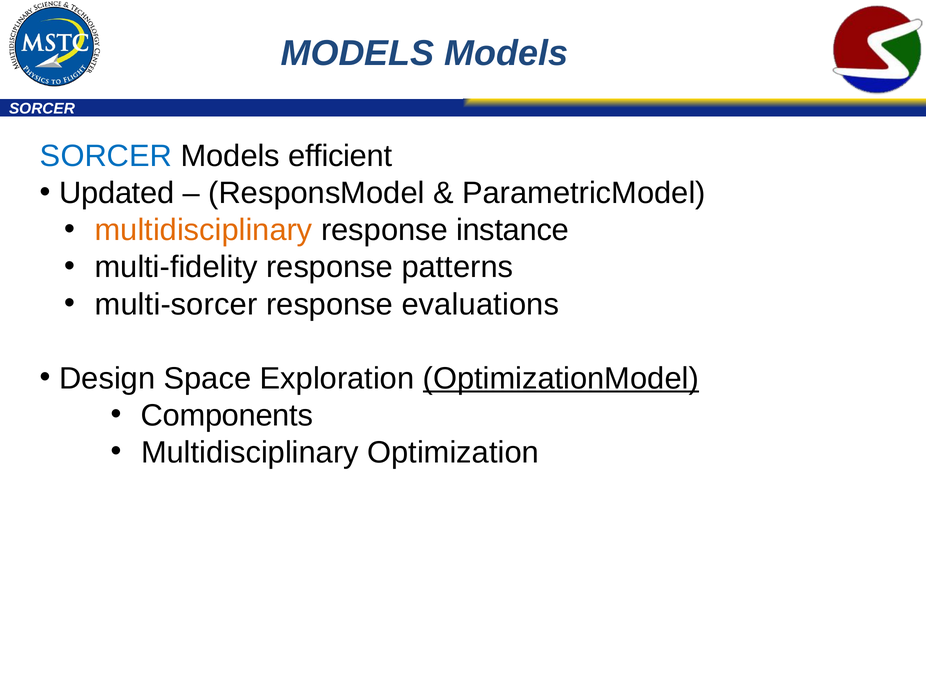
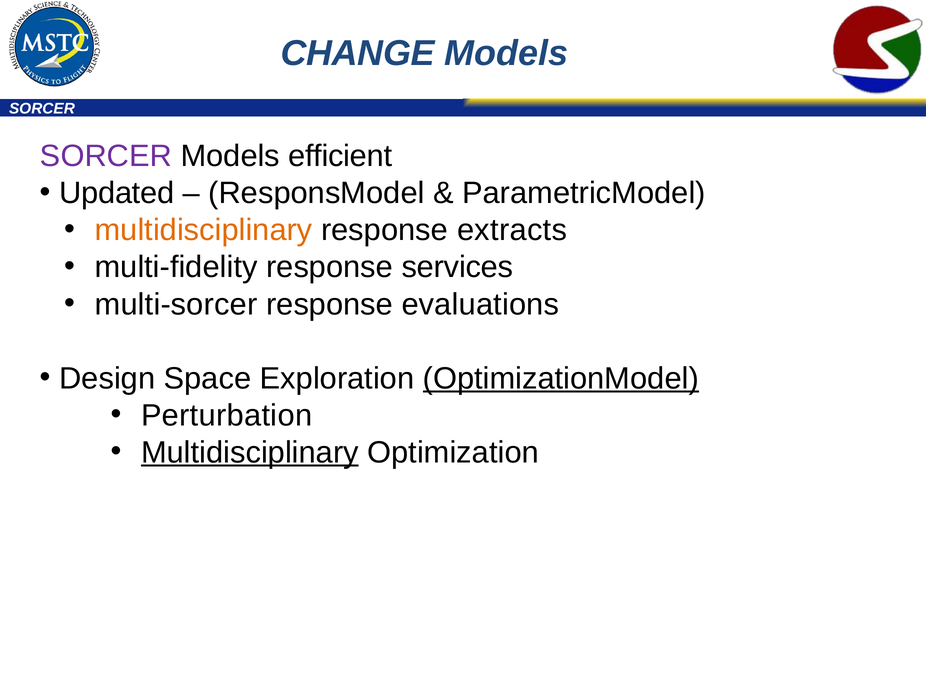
MODELS at (357, 54): MODELS -> CHANGE
SORCER at (106, 156) colour: blue -> purple
instance: instance -> extracts
patterns: patterns -> services
Components: Components -> Perturbation
Multidisciplinary at (250, 453) underline: none -> present
